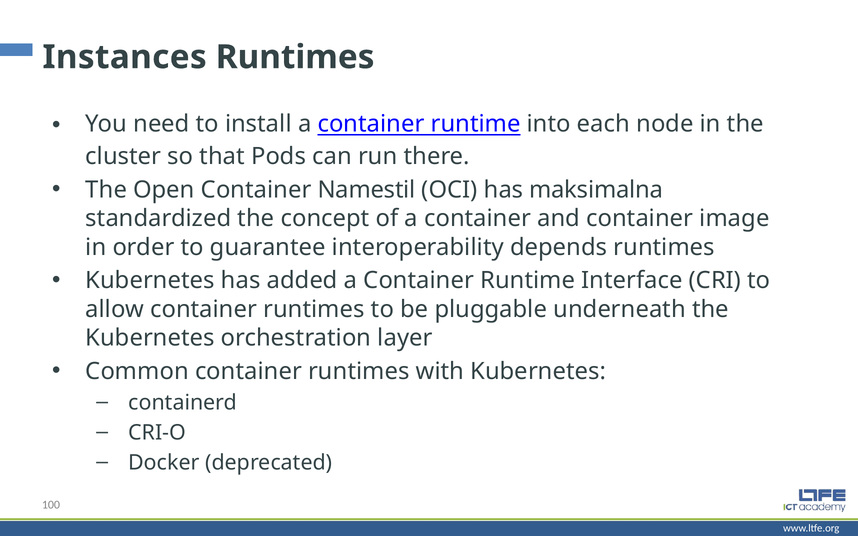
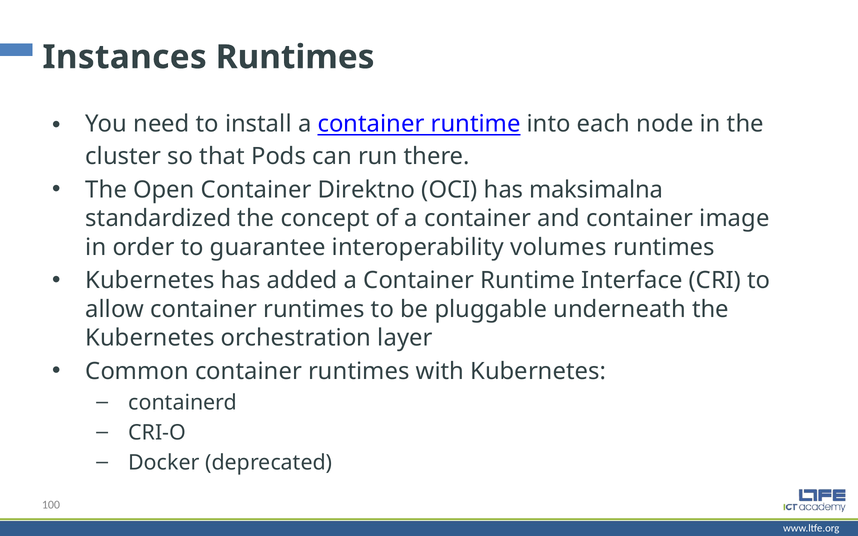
Namestil: Namestil -> Direktno
depends: depends -> volumes
